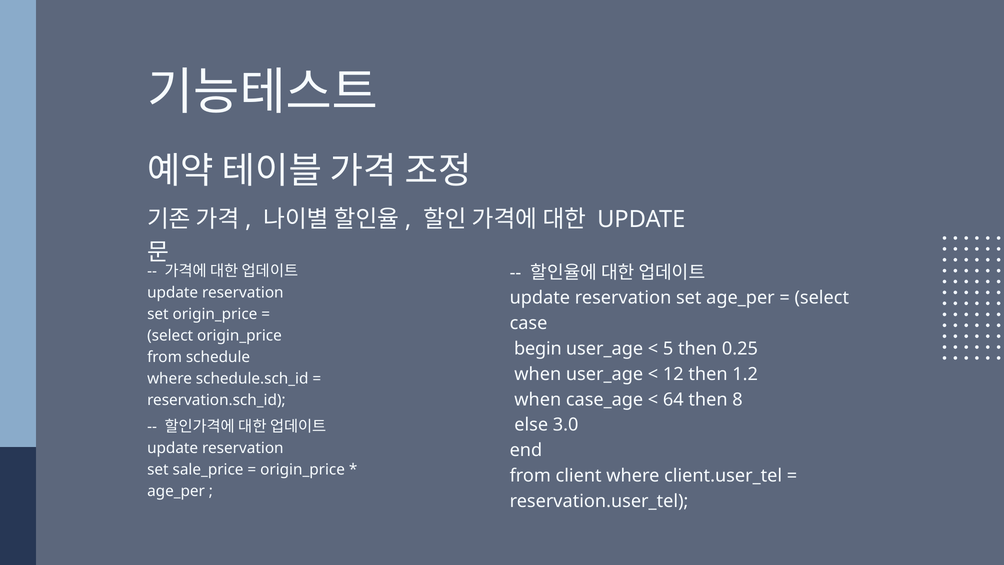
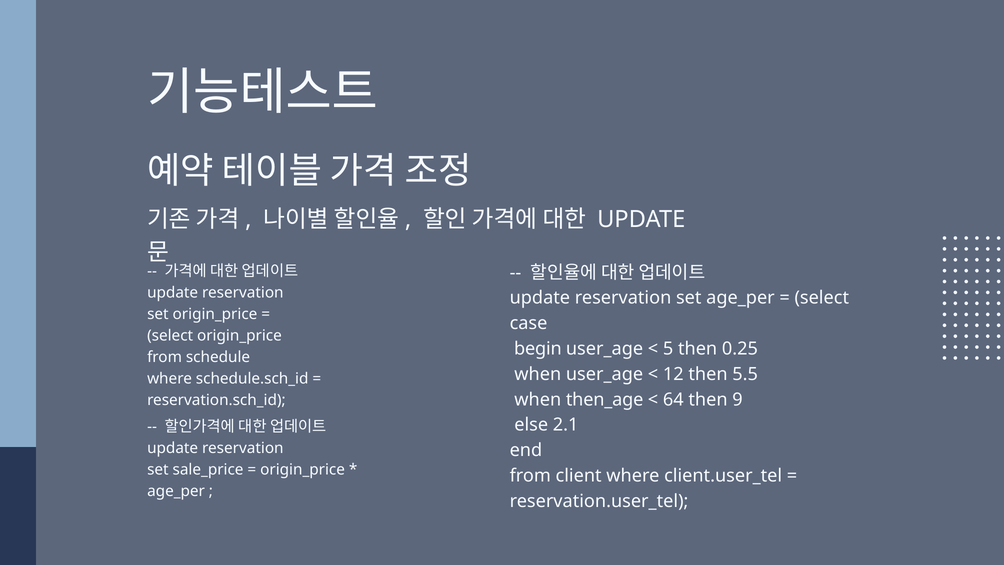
1.2: 1.2 -> 5.5
case_age: case_age -> then_age
8: 8 -> 9
3.0: 3.0 -> 2.1
